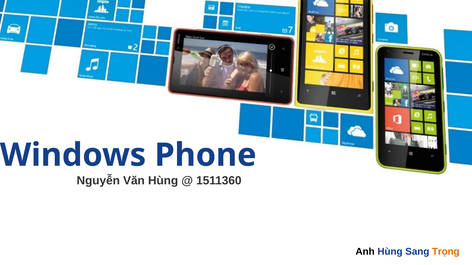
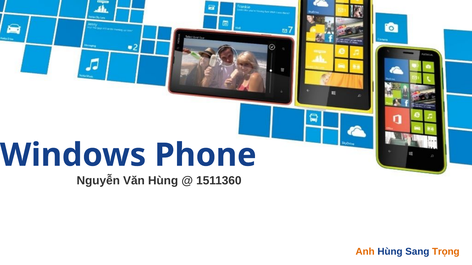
Anh colour: black -> orange
